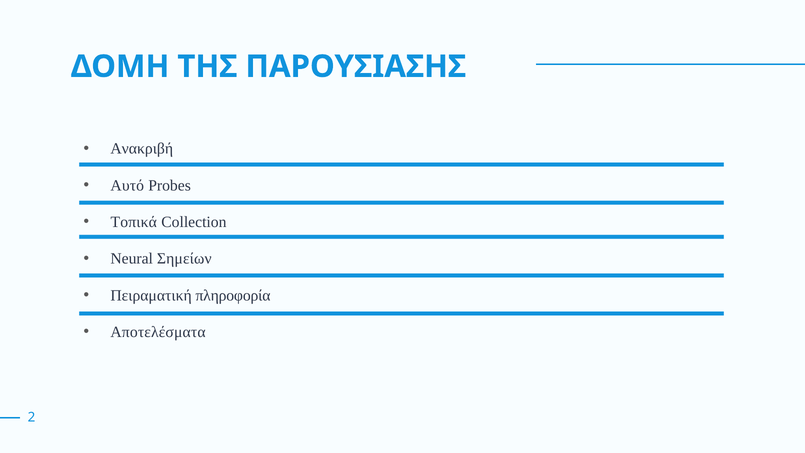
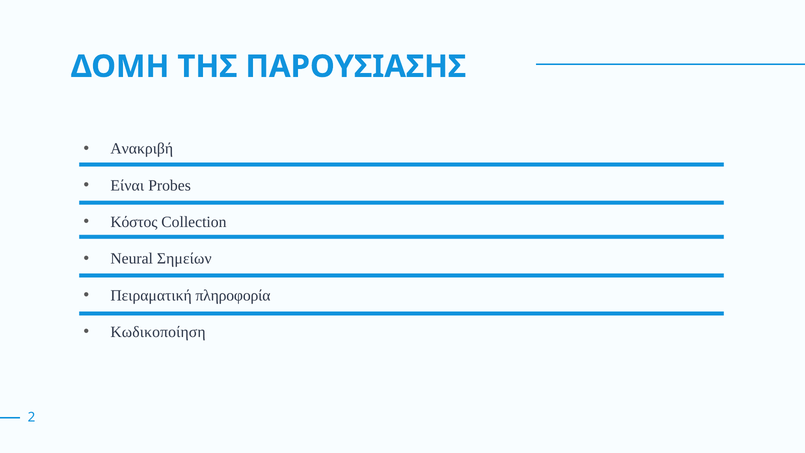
Αυτό: Αυτό -> Είναι
Τοπικά: Τοπικά -> Κόστος
Αποτελέσματα: Αποτελέσματα -> Κωδικοποίηση
